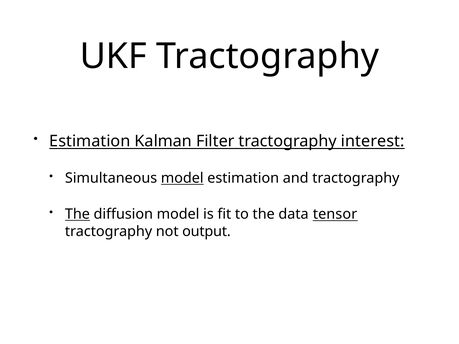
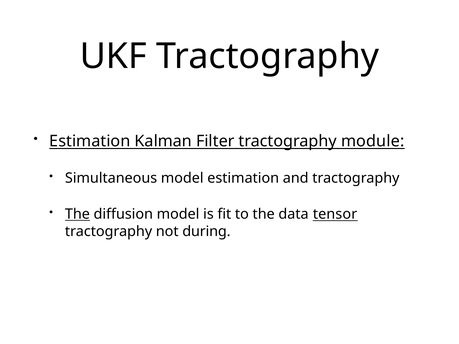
interest: interest -> module
model at (182, 178) underline: present -> none
output: output -> during
